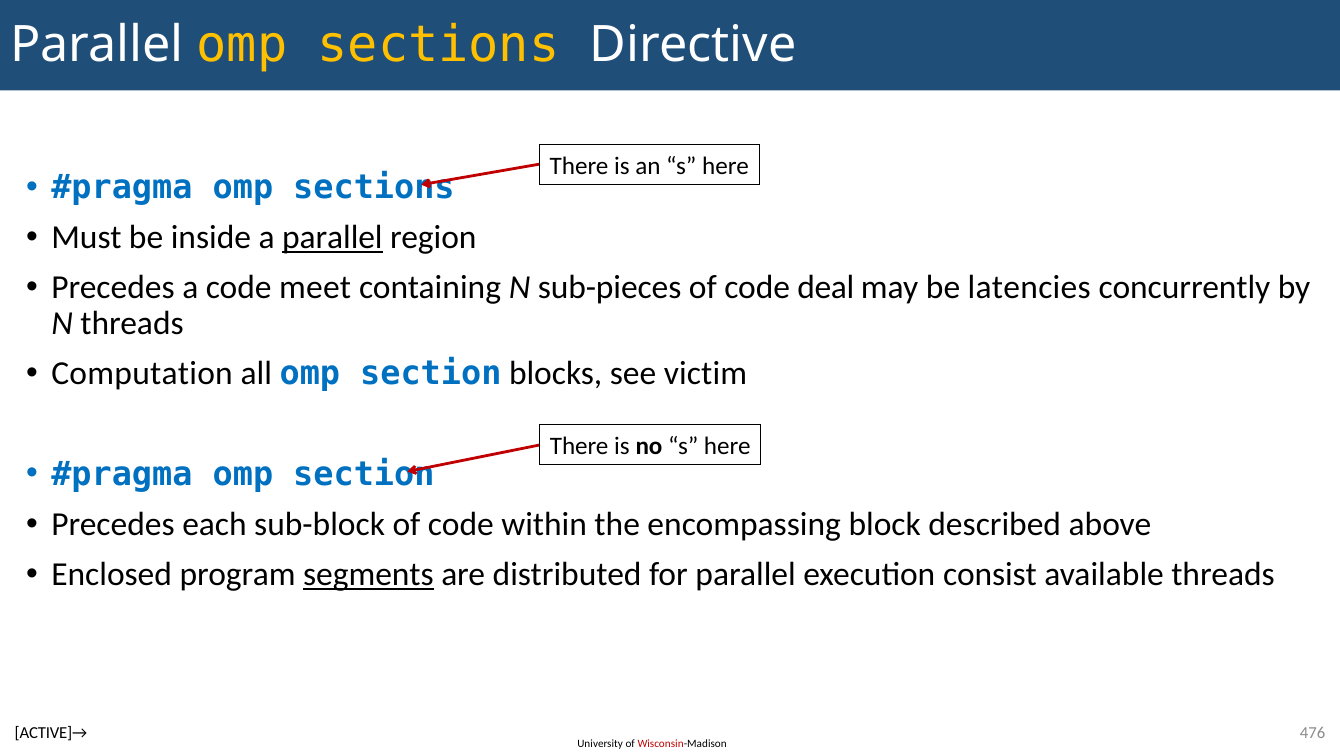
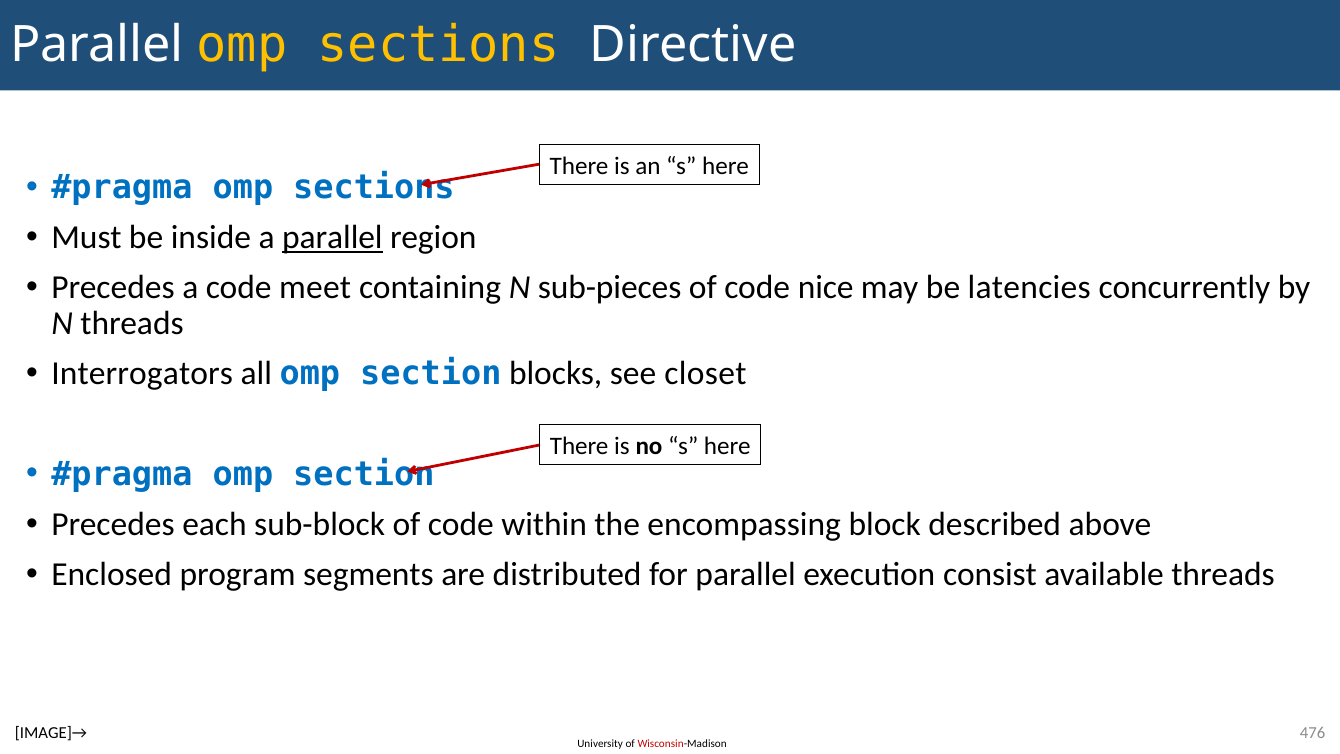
deal: deal -> nice
Computation: Computation -> Interrogators
victim: victim -> closet
segments underline: present -> none
ACTIVE]→: ACTIVE]→ -> IMAGE]→
